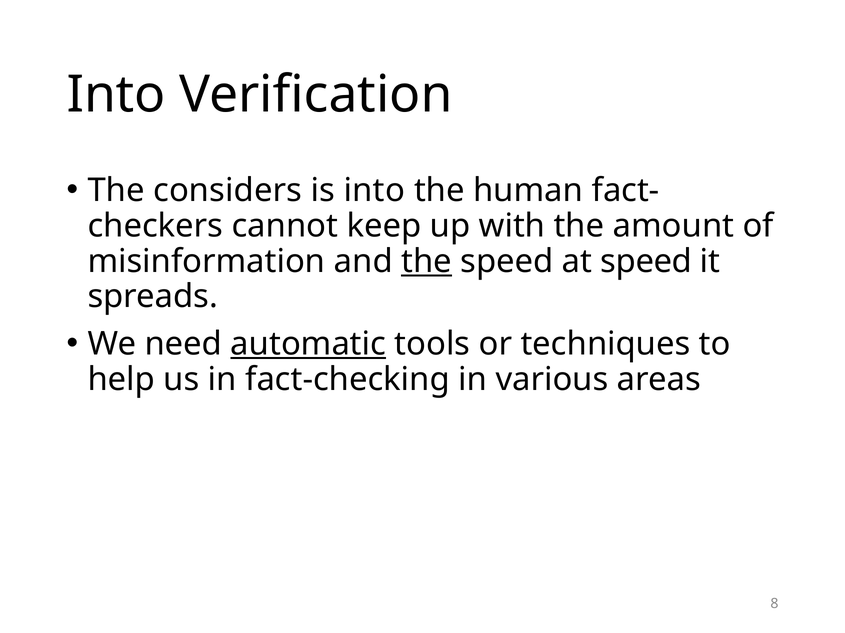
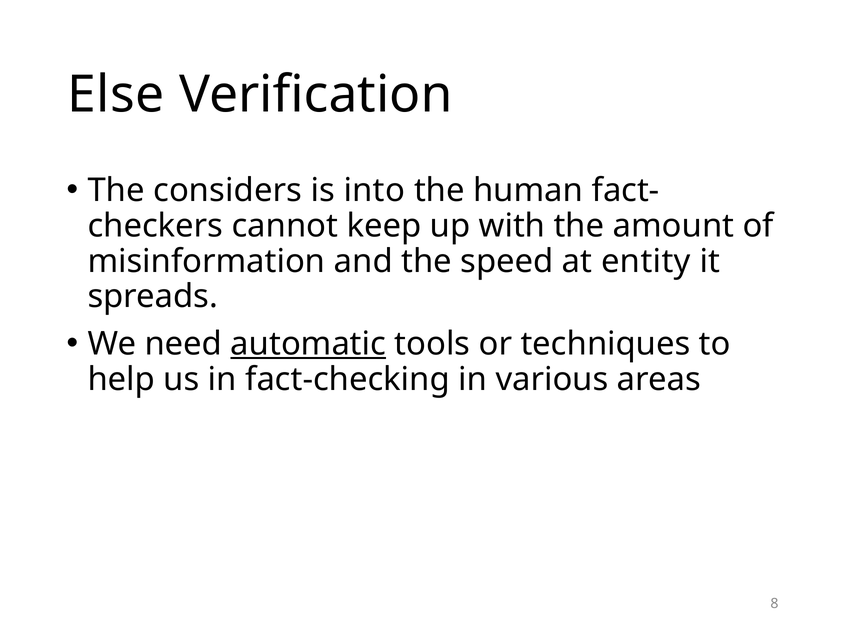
Into at (116, 95): Into -> Else
the at (427, 261) underline: present -> none
at speed: speed -> entity
